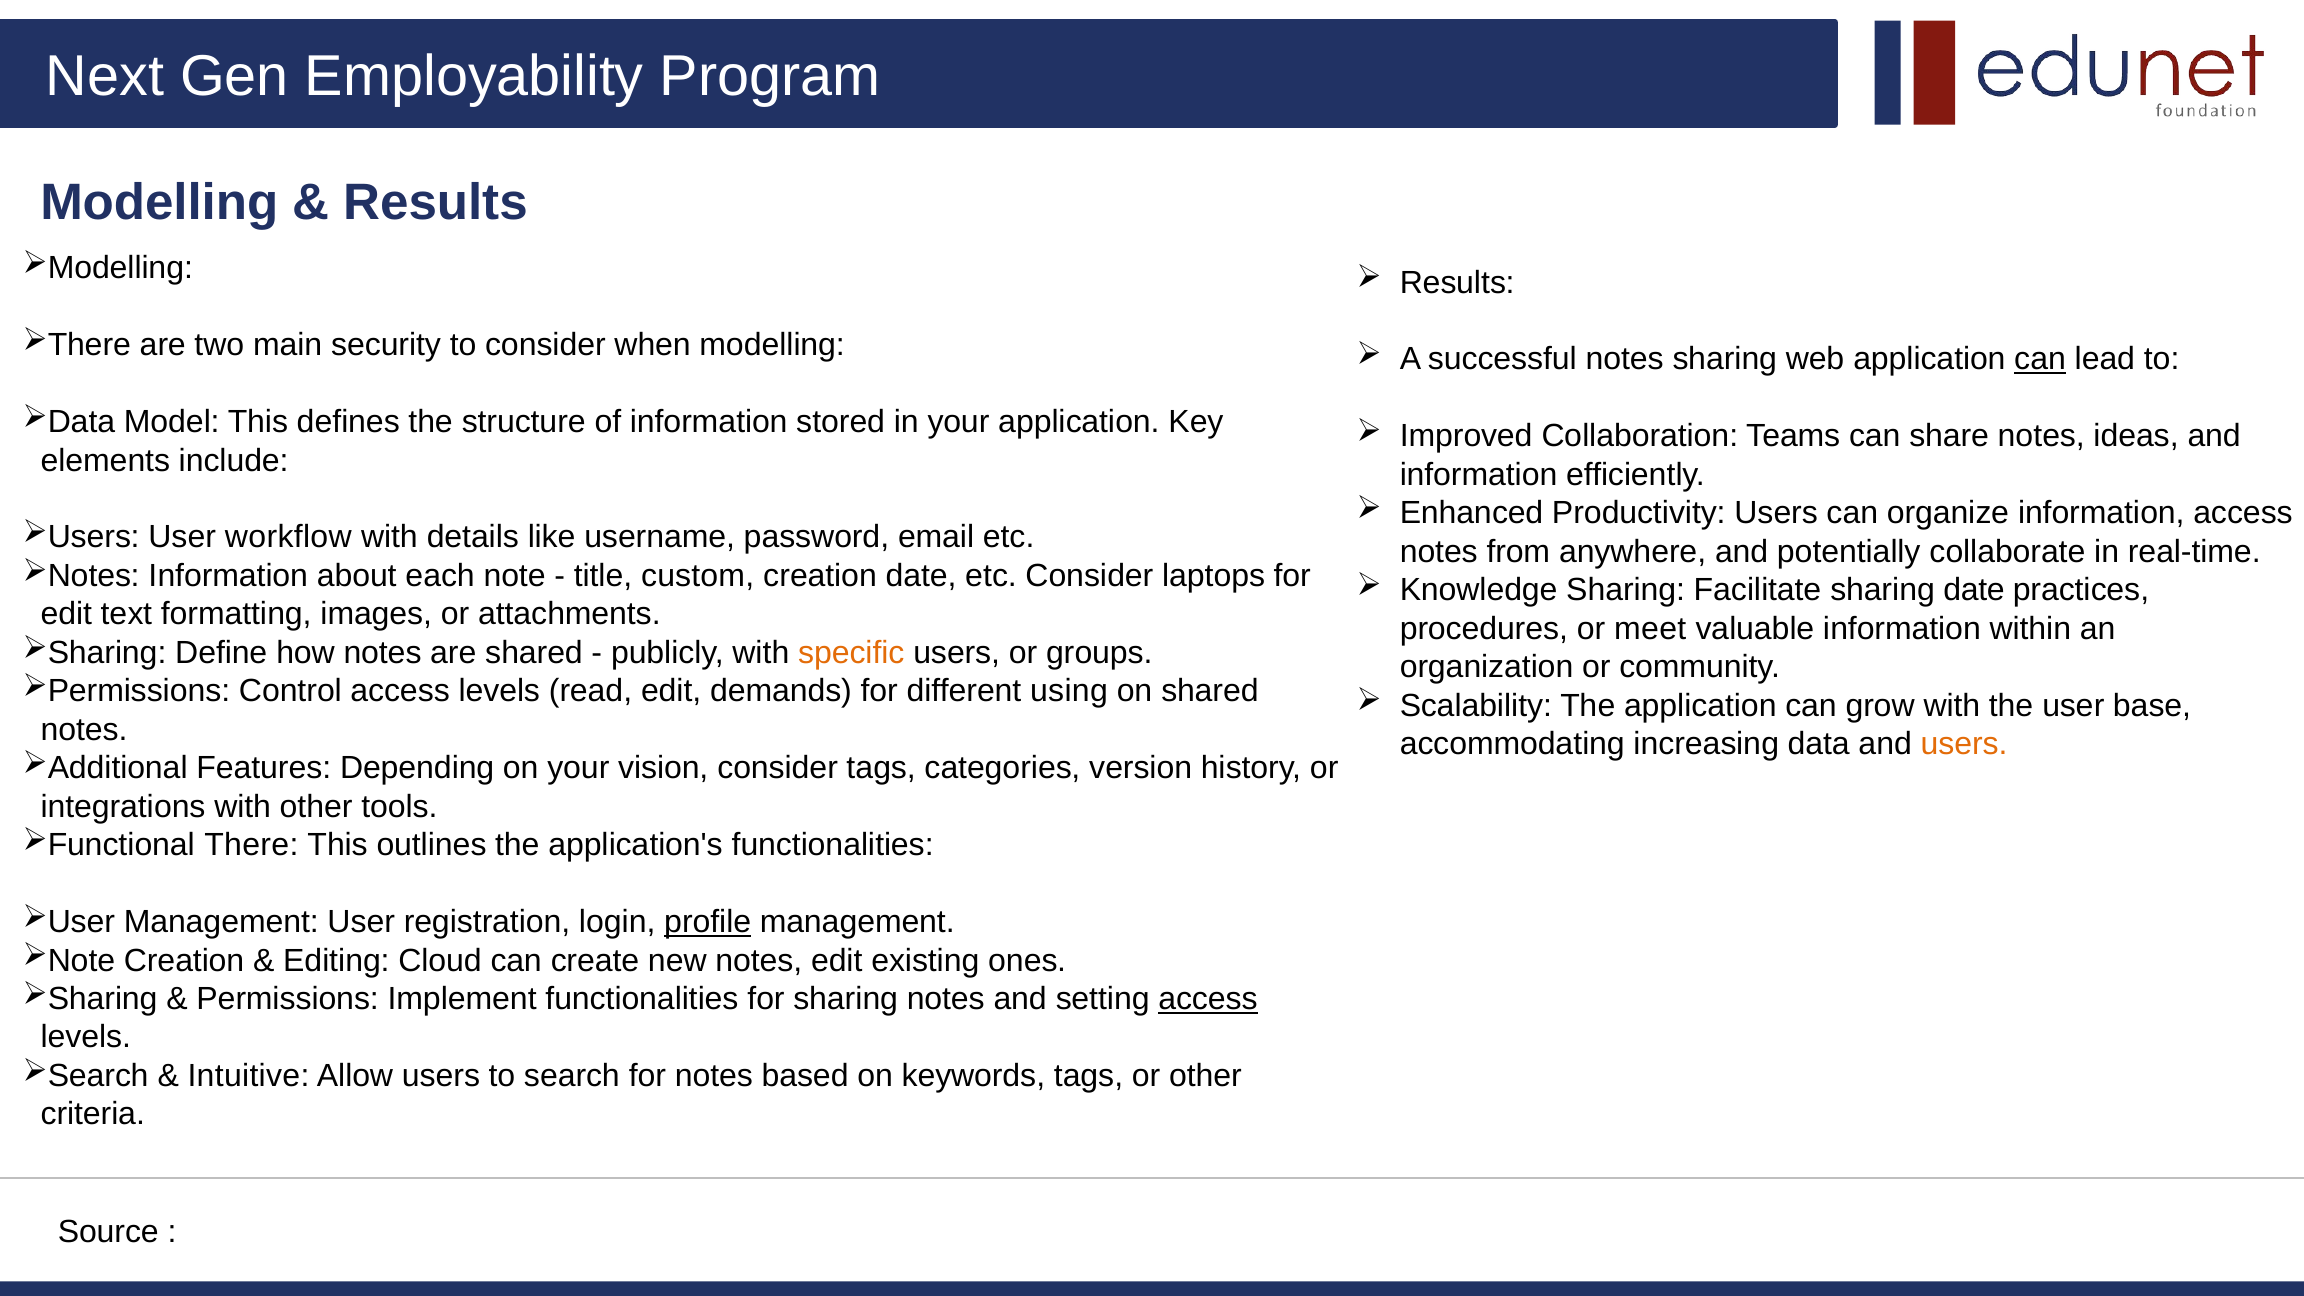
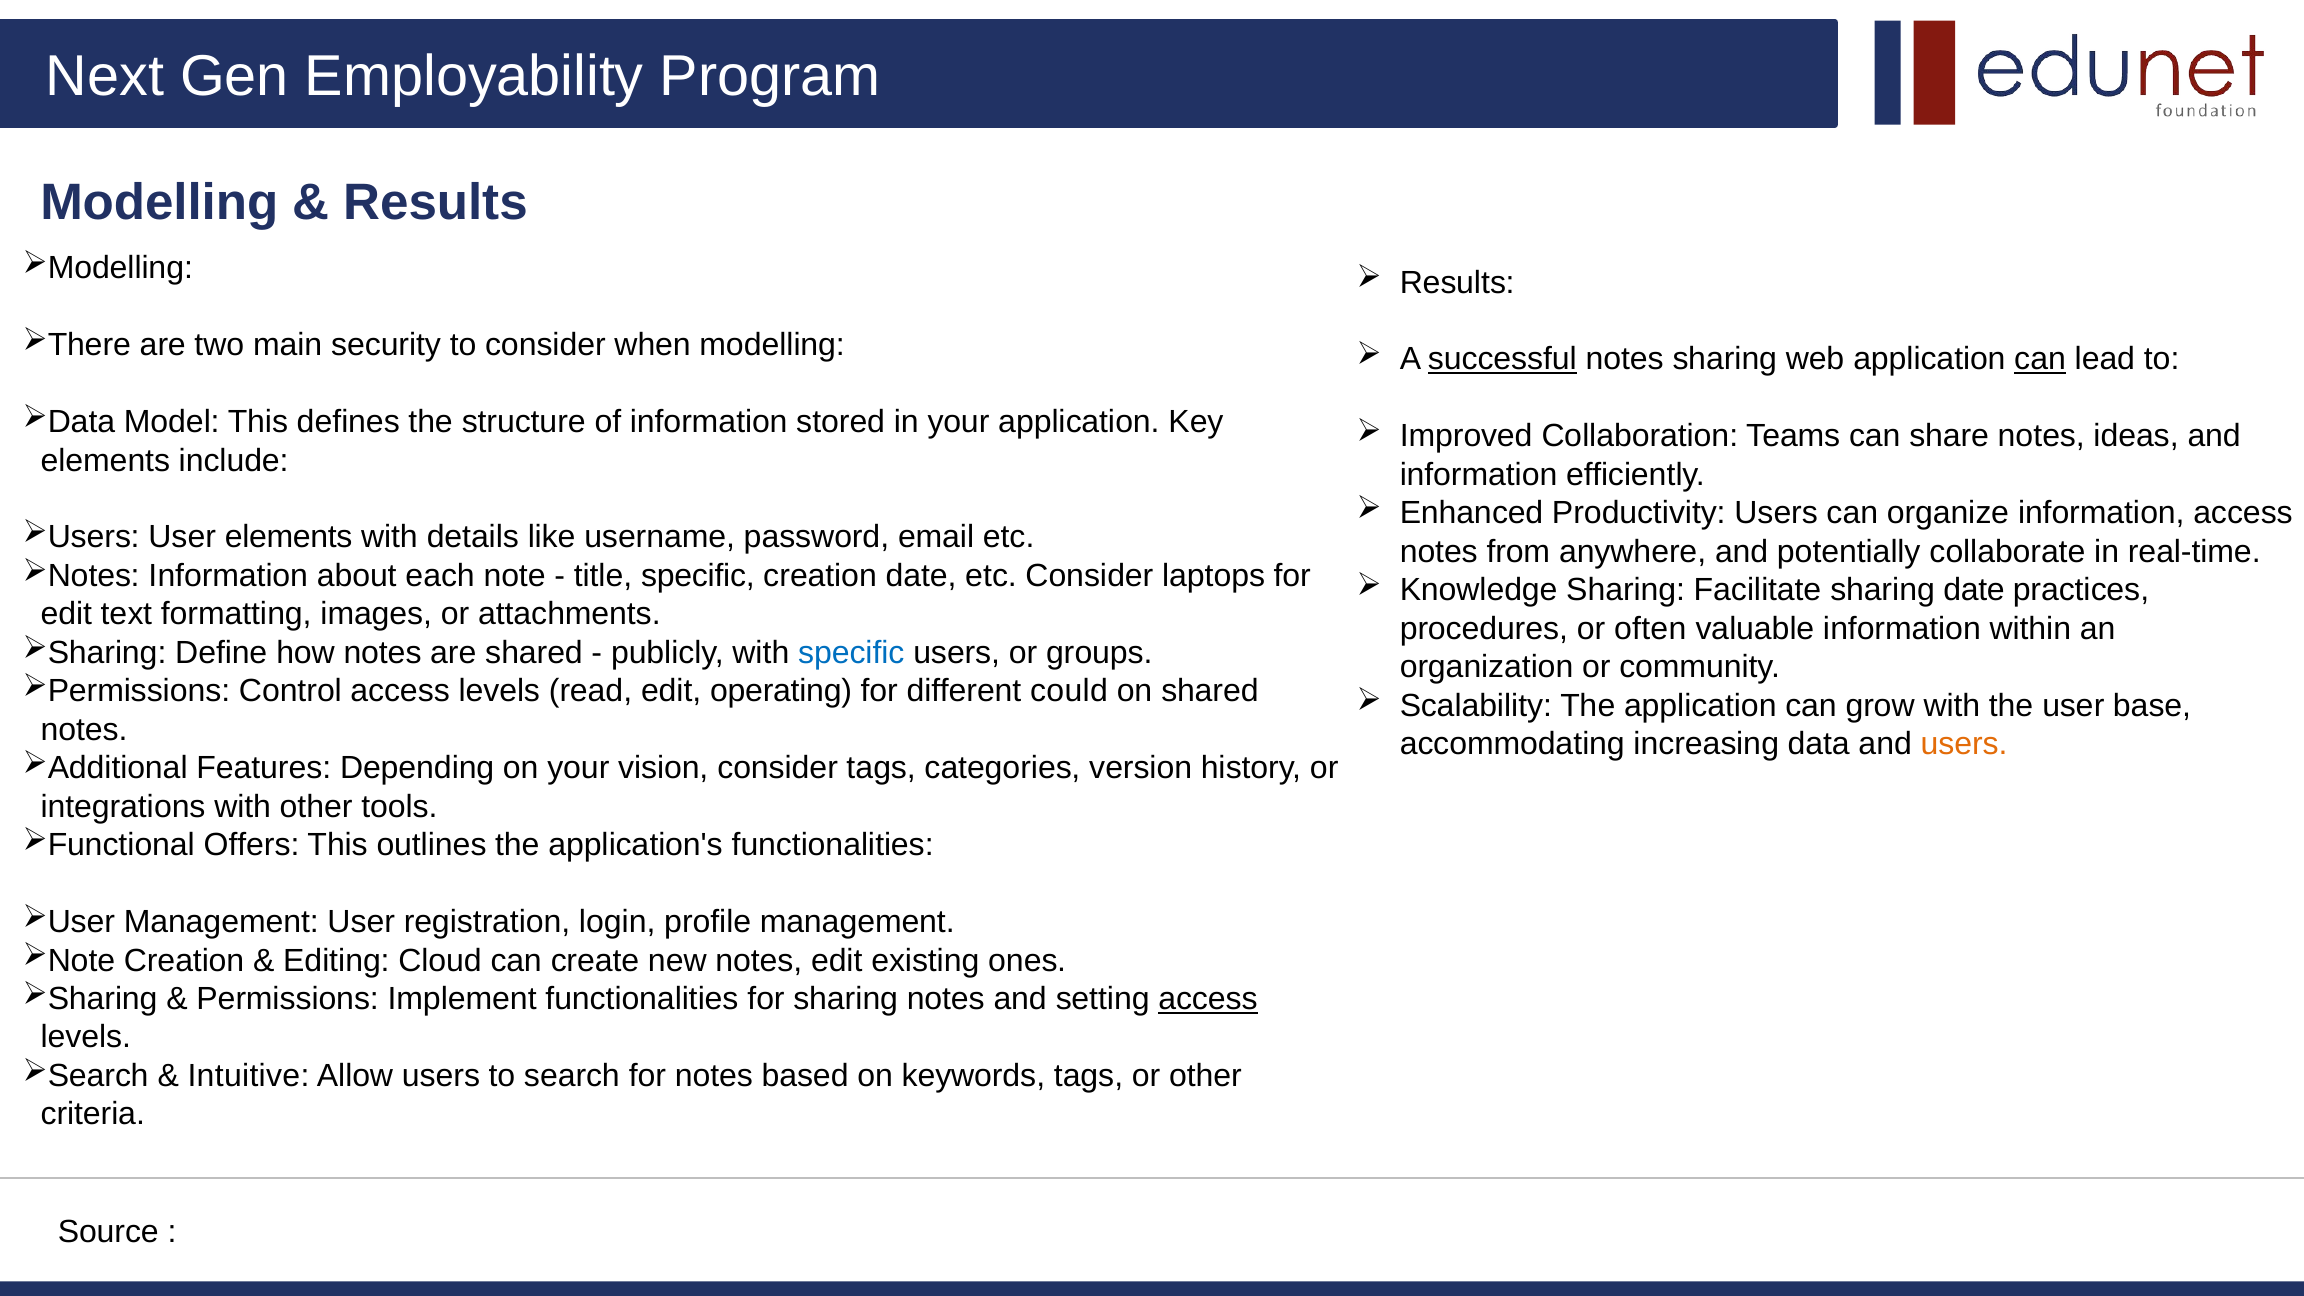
successful underline: none -> present
User workflow: workflow -> elements
title custom: custom -> specific
meet: meet -> often
specific at (851, 653) colour: orange -> blue
demands: demands -> operating
using: using -> could
There: There -> Offers
profile underline: present -> none
